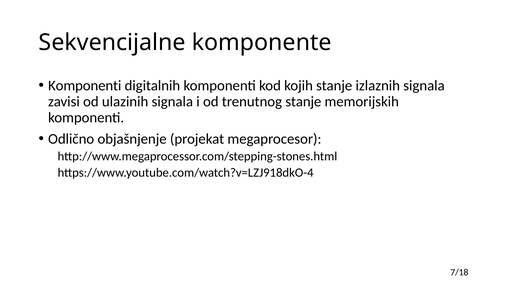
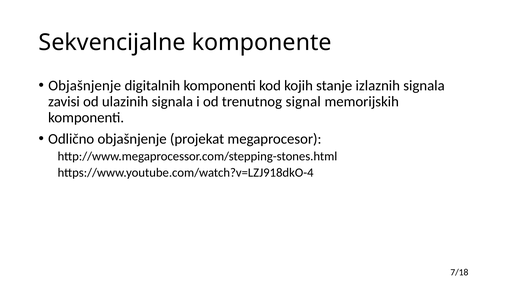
Komponenti at (85, 86): Komponenti -> Objašnjenje
trenutnog stanje: stanje -> signal
